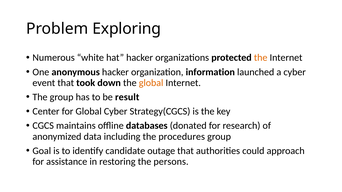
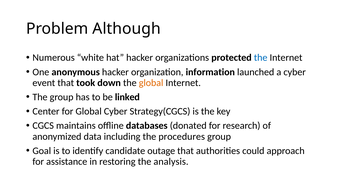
Exploring: Exploring -> Although
the at (261, 58) colour: orange -> blue
result: result -> linked
persons: persons -> analysis
